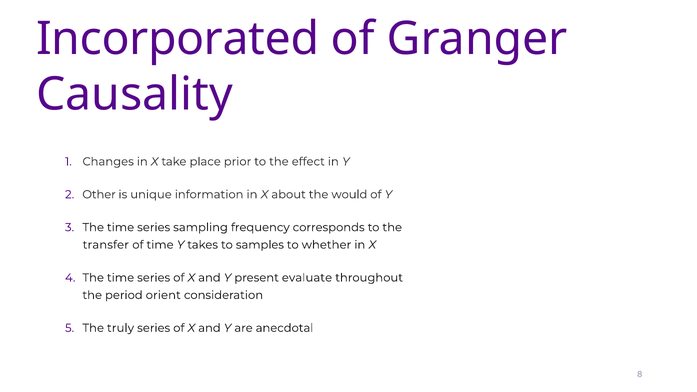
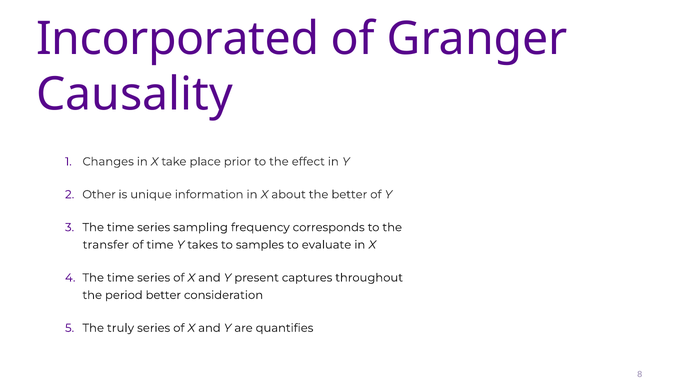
the would: would -> better
whether: whether -> evaluate
evaluate: evaluate -> captures
period orient: orient -> better
anecdotal: anecdotal -> quantifies
